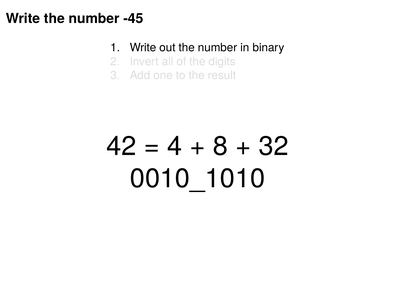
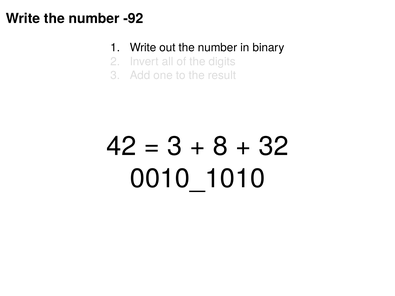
-45: -45 -> -92
4 at (175, 146): 4 -> 3
